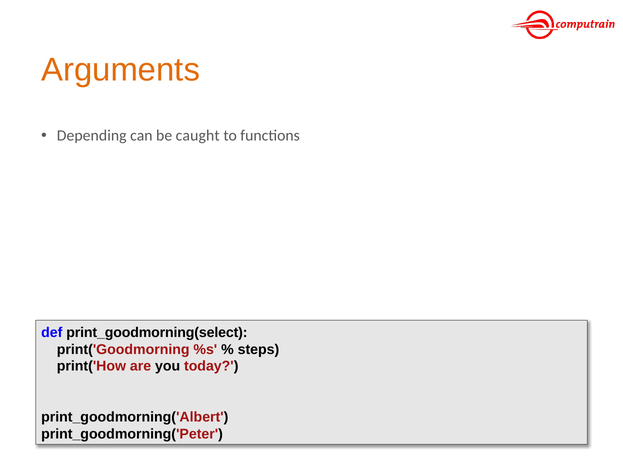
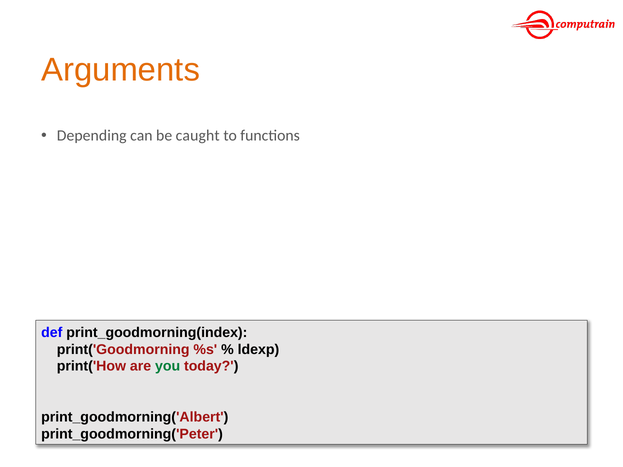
print_goodmorning(select: print_goodmorning(select -> print_goodmorning(index
steps: steps -> ldexp
you colour: black -> green
